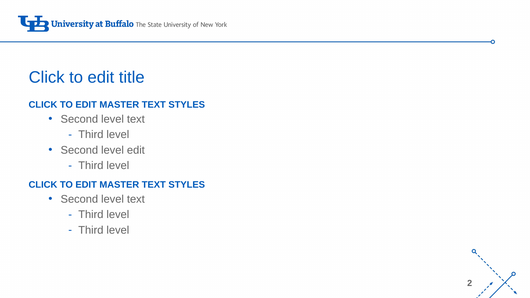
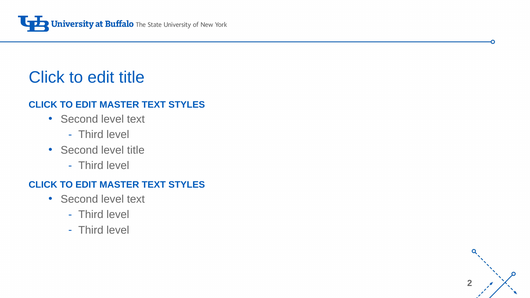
level edit: edit -> title
